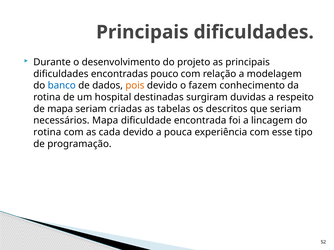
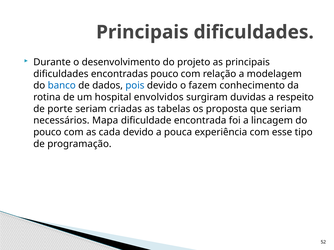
pois colour: orange -> blue
destinadas: destinadas -> envolvidos
de mapa: mapa -> porte
descritos: descritos -> proposta
rotina at (47, 132): rotina -> pouco
